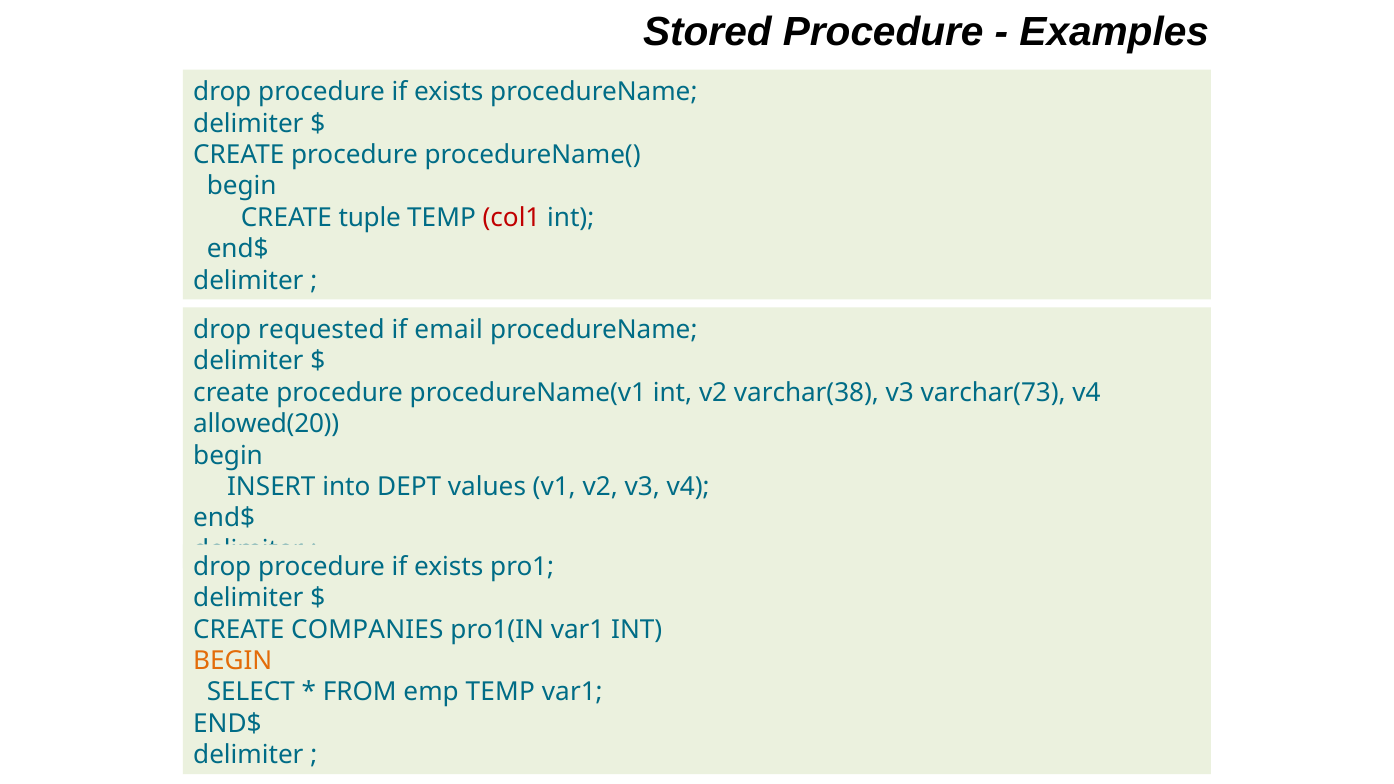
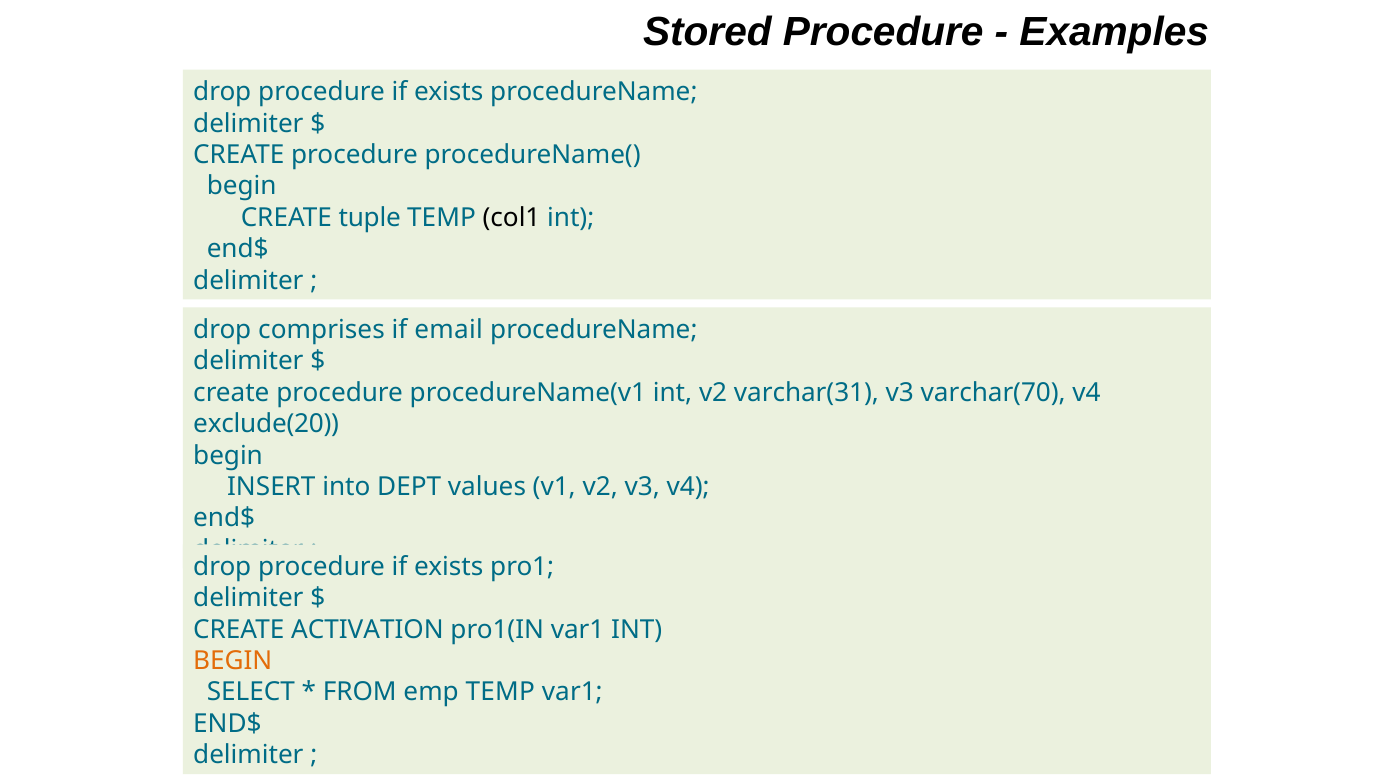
col1 colour: red -> black
requested: requested -> comprises
varchar(38: varchar(38 -> varchar(31
varchar(73: varchar(73 -> varchar(70
allowed(20: allowed(20 -> exclude(20
COMPANIES: COMPANIES -> ACTIVATION
